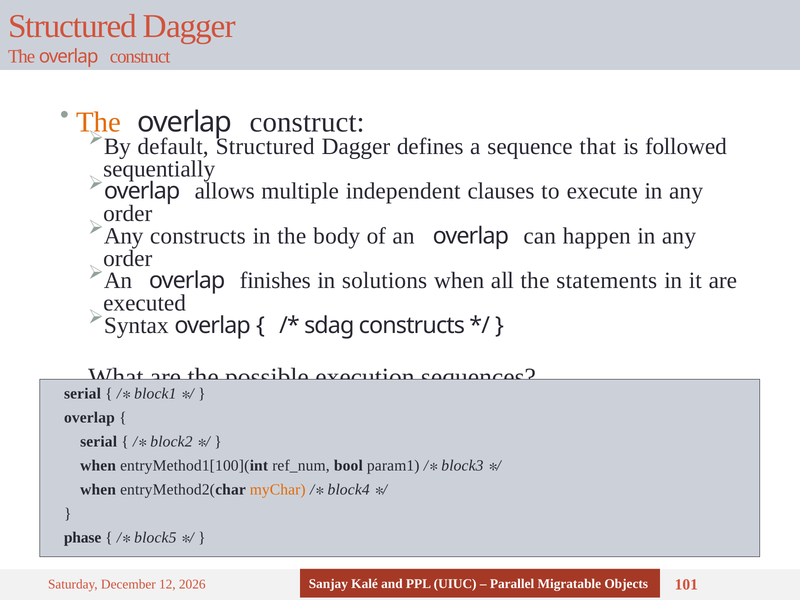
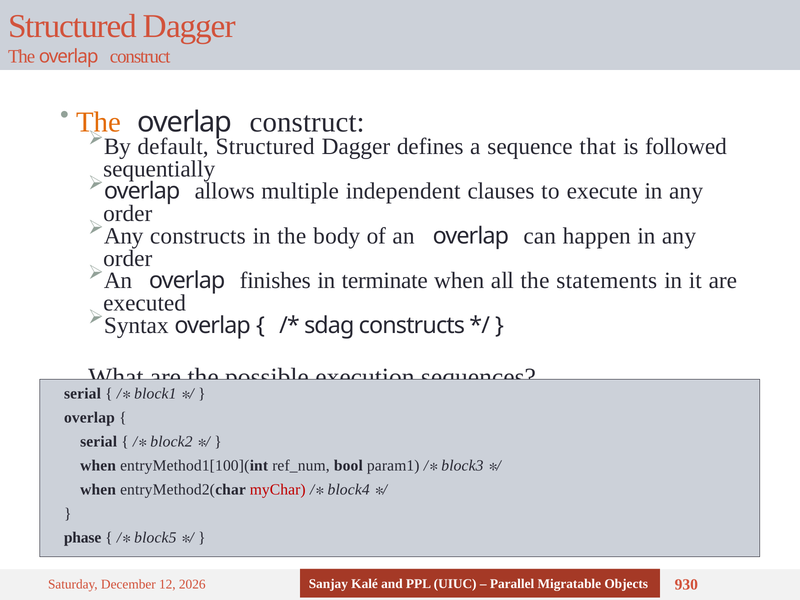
solutions: solutions -> terminate
myChar colour: orange -> red
101: 101 -> 930
